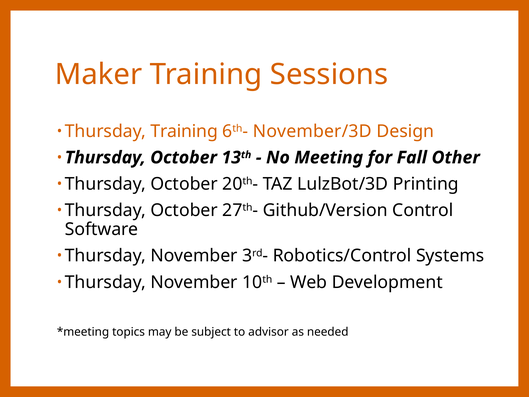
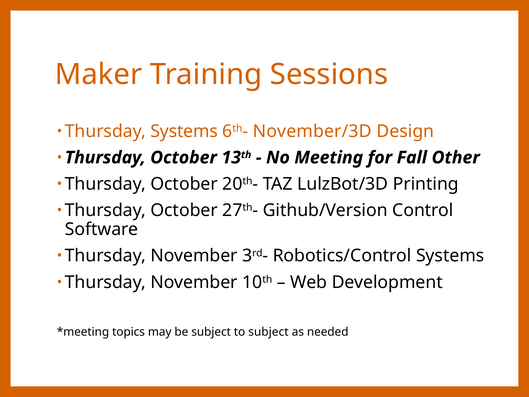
Thursday Training: Training -> Systems
to advisor: advisor -> subject
